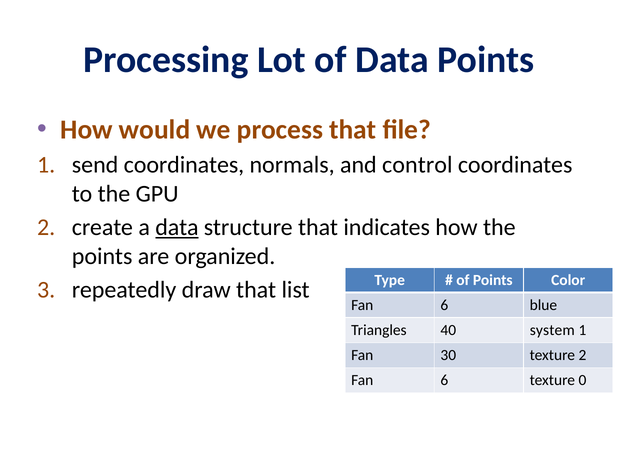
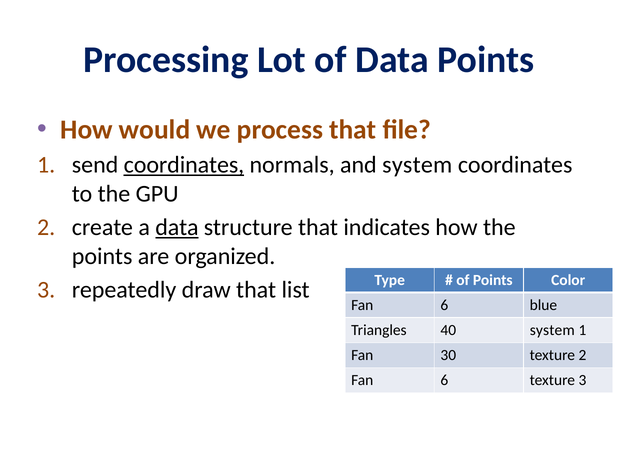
coordinates at (184, 165) underline: none -> present
and control: control -> system
texture 0: 0 -> 3
